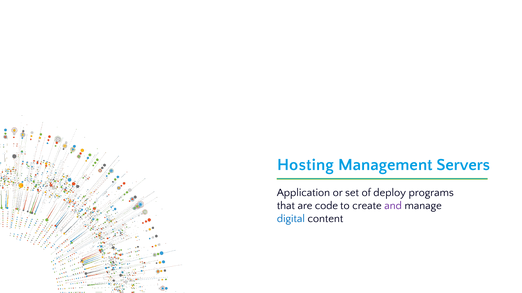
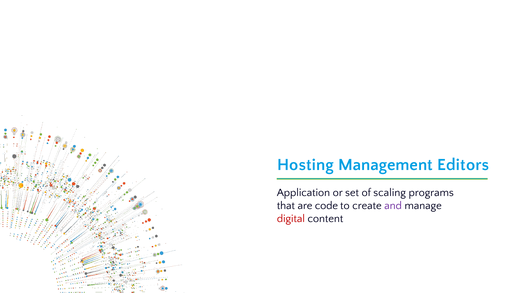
Servers: Servers -> Editors
deploy: deploy -> scaling
digital colour: blue -> red
